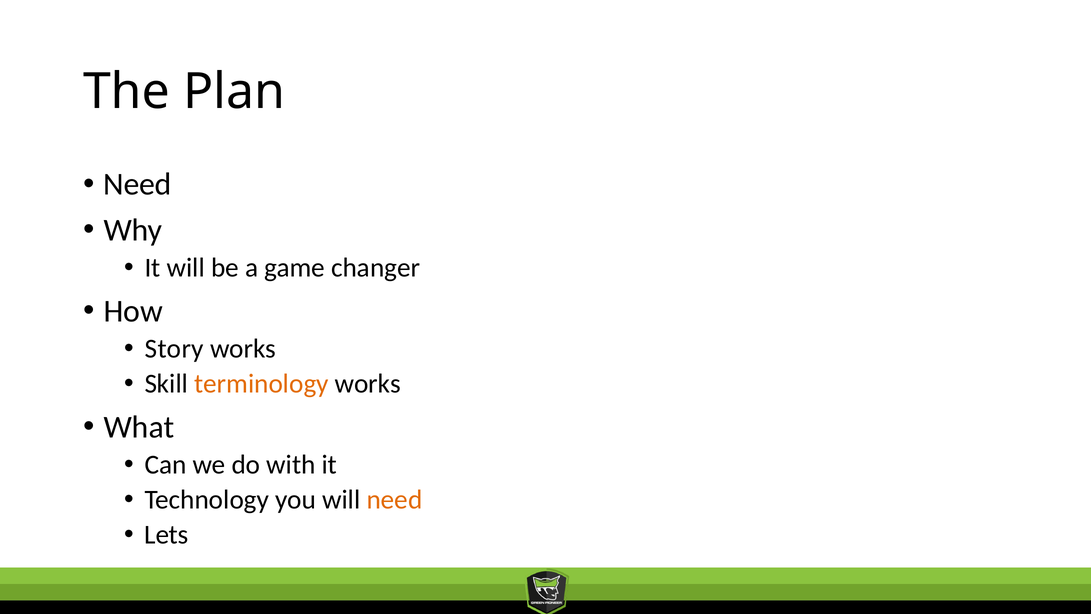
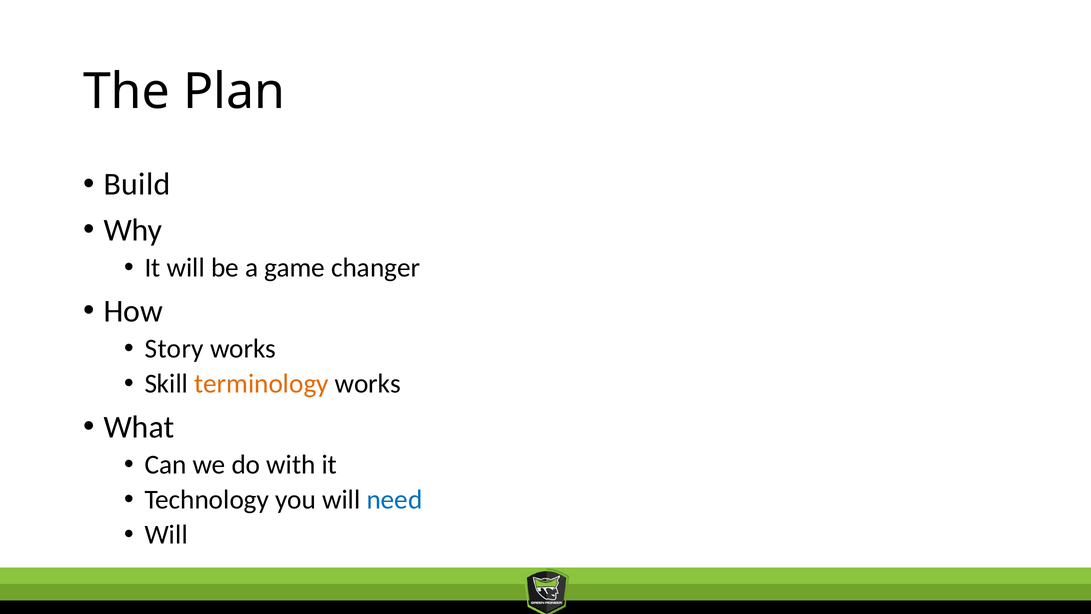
Need at (137, 184): Need -> Build
need at (394, 499) colour: orange -> blue
Lets at (166, 535): Lets -> Will
